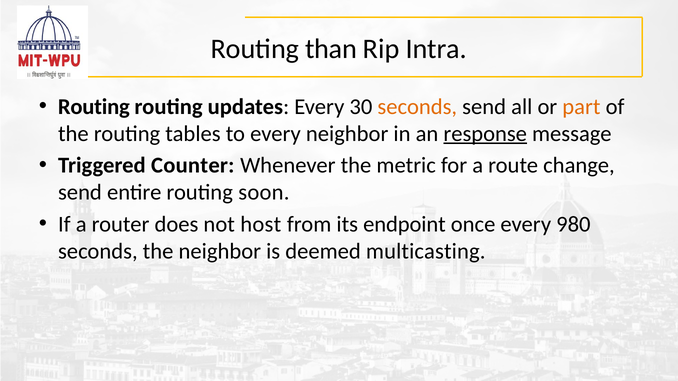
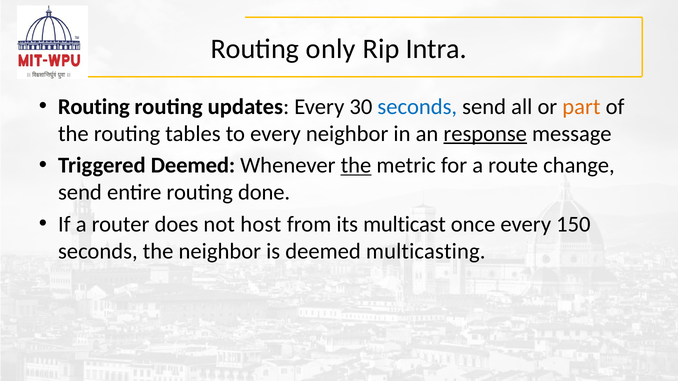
than: than -> only
seconds at (417, 107) colour: orange -> blue
Triggered Counter: Counter -> Deemed
the at (356, 166) underline: none -> present
soon: soon -> done
endpoint: endpoint -> multicast
980: 980 -> 150
